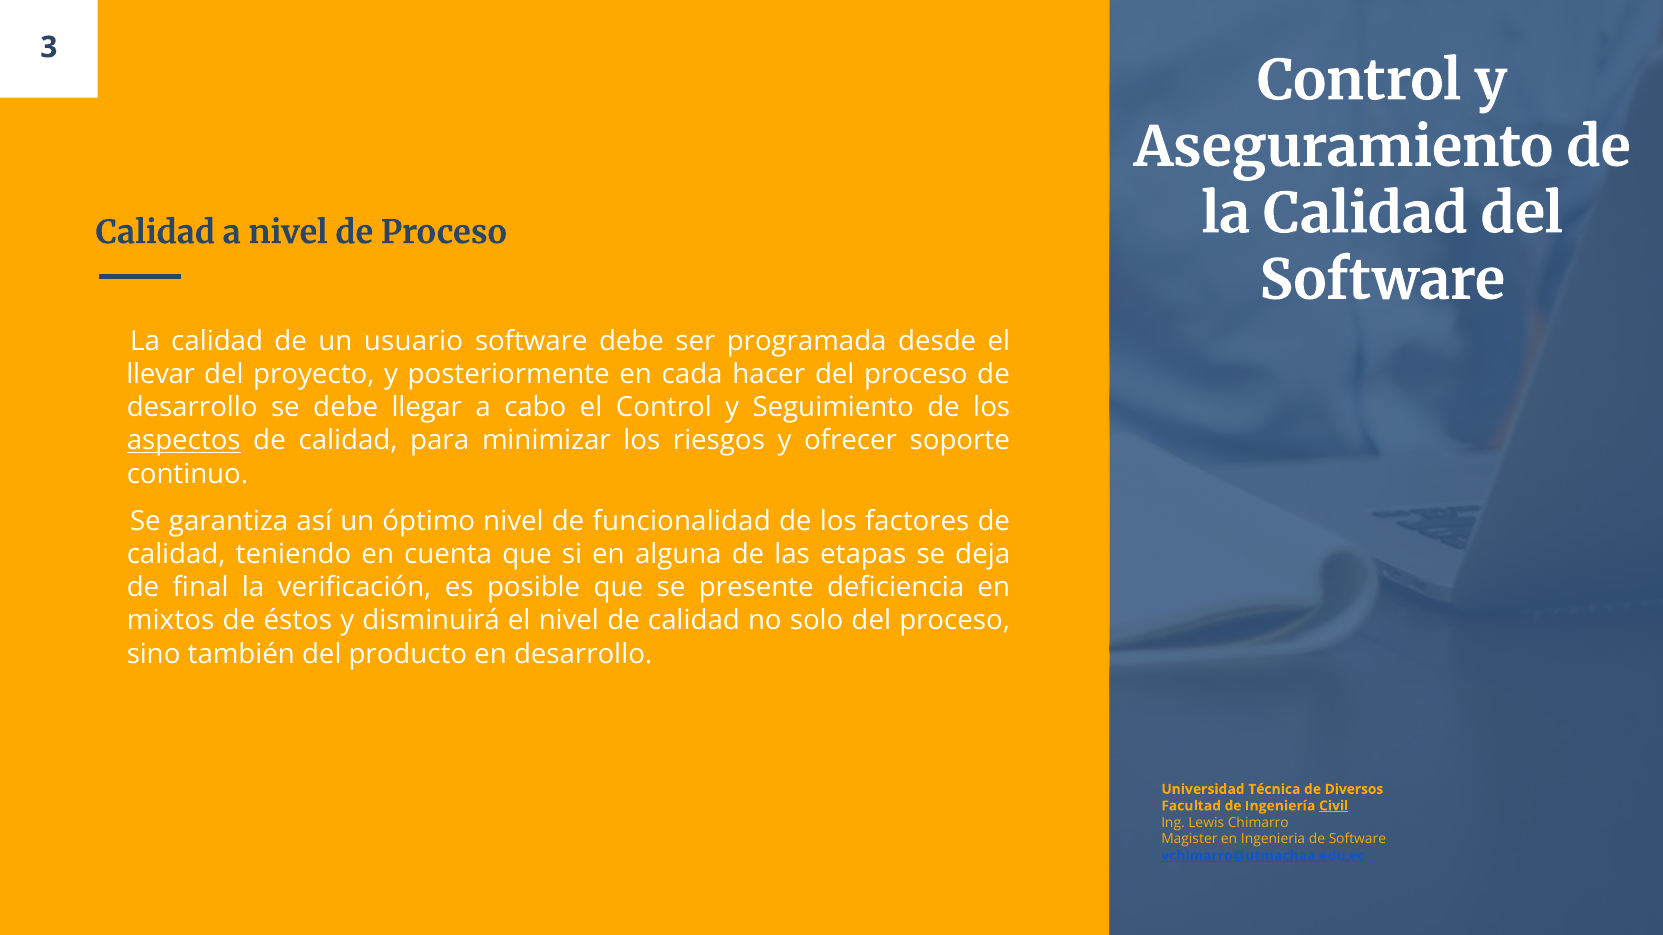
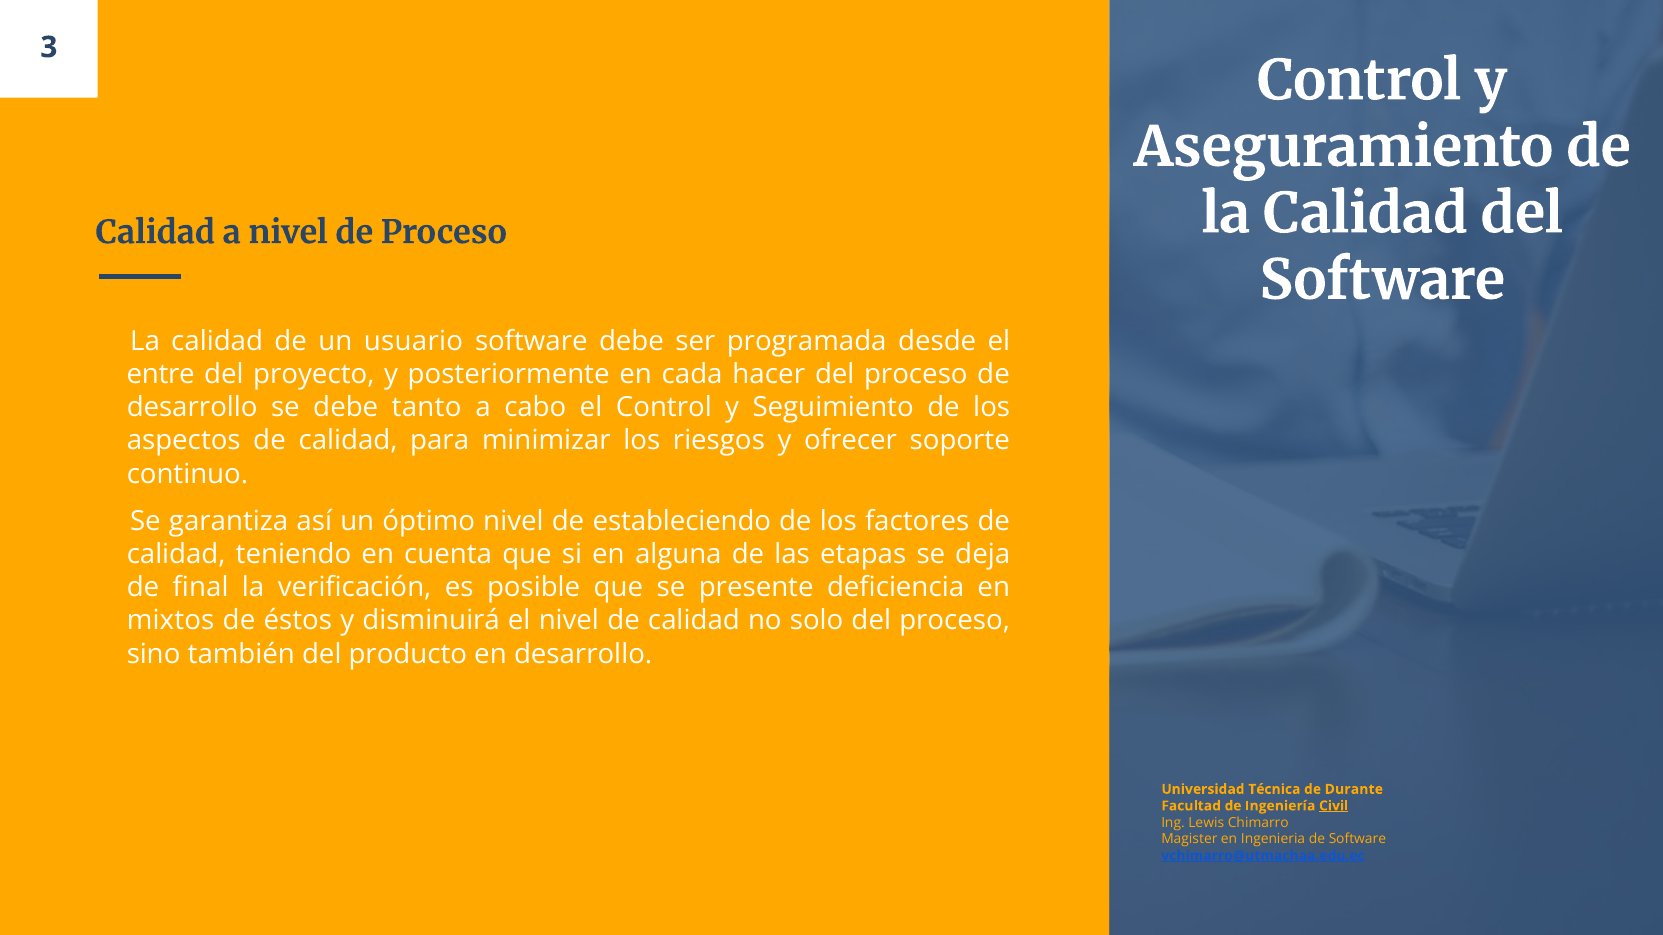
llevar: llevar -> entre
llegar: llegar -> tanto
aspectos underline: present -> none
funcionalidad: funcionalidad -> estableciendo
Diversos: Diversos -> Durante
